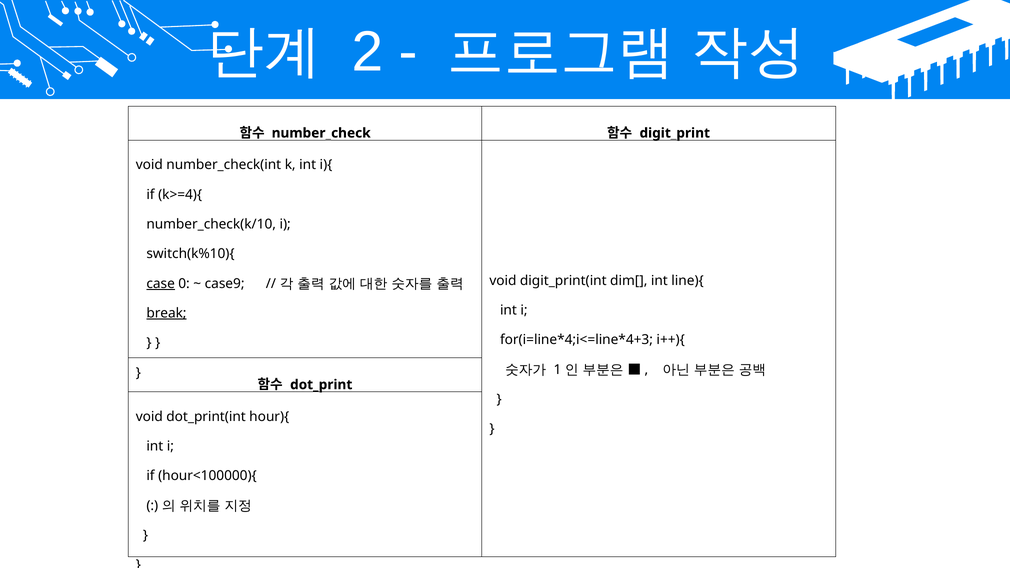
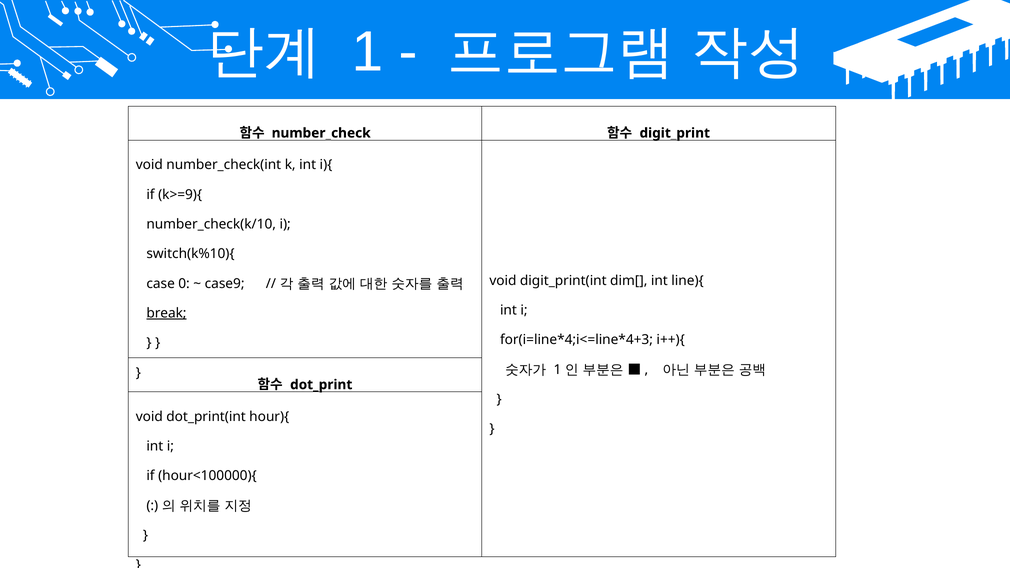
2 at (367, 52): 2 -> 1
k>=4){: k>=4){ -> k>=9){
case underline: present -> none
